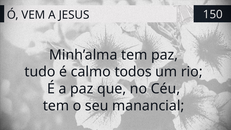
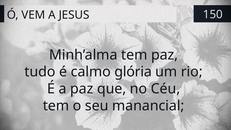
todos: todos -> glória
